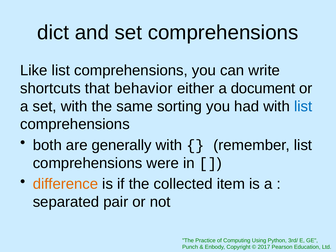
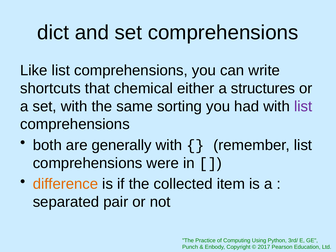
behavior: behavior -> chemical
document: document -> structures
list at (303, 106) colour: blue -> purple
